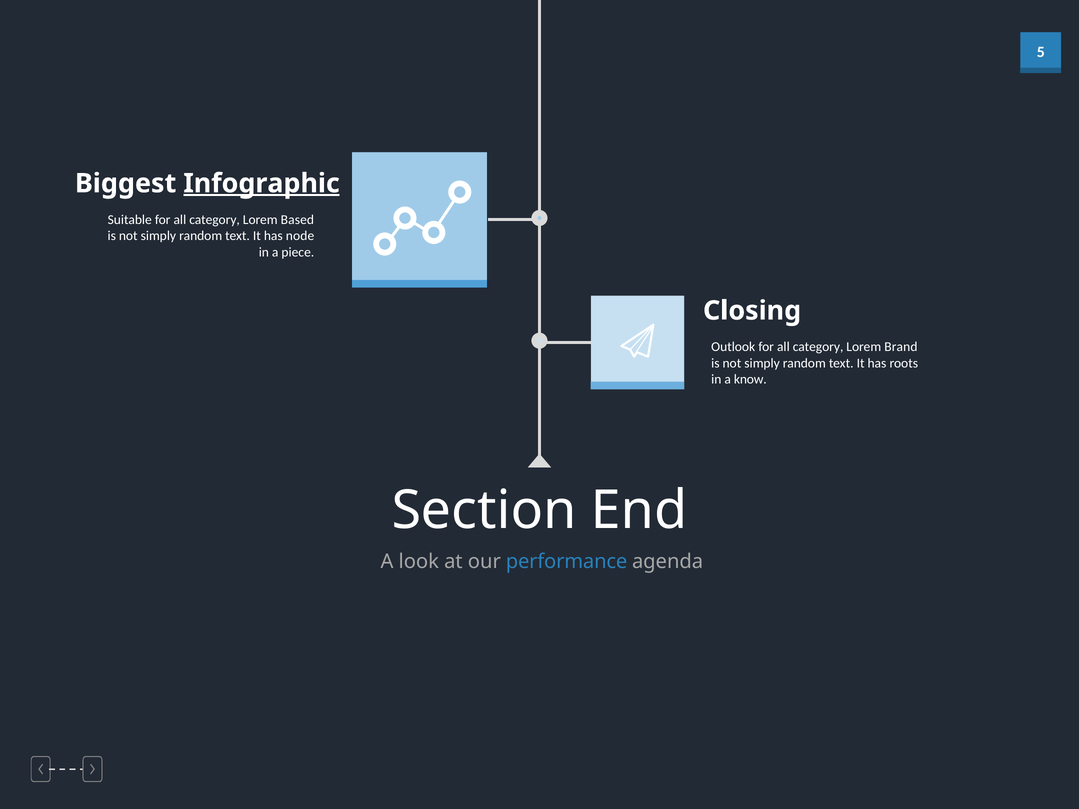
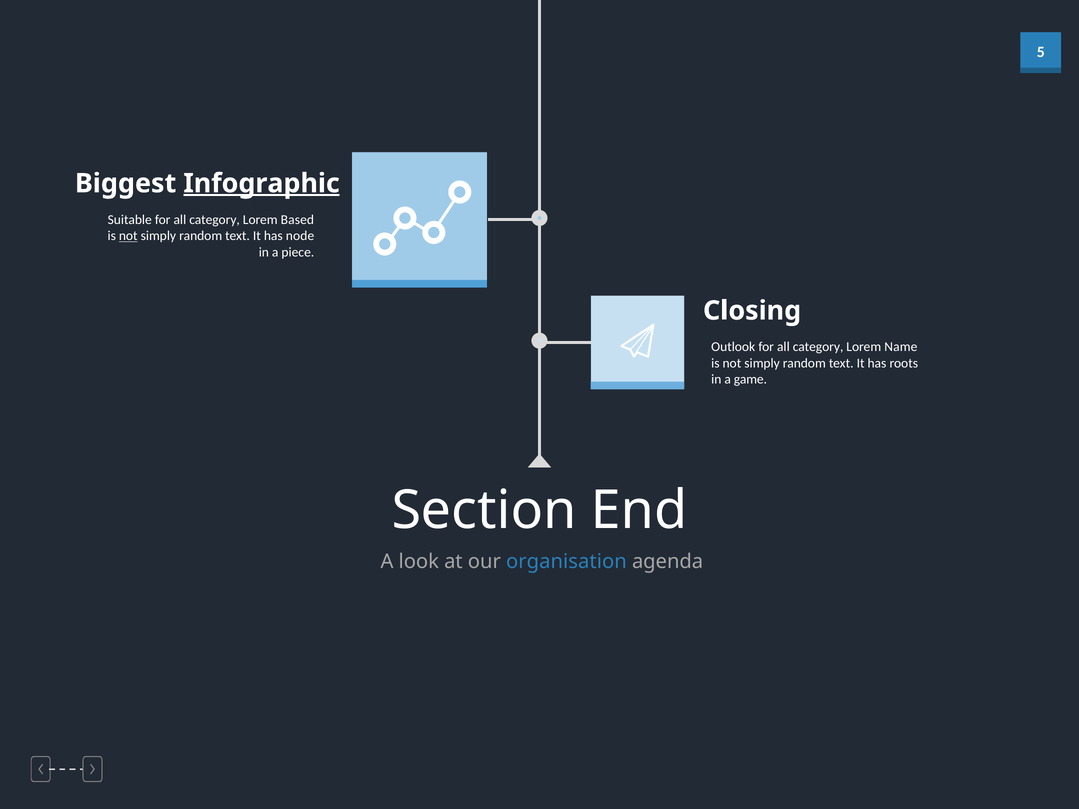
not at (128, 236) underline: none -> present
Brand: Brand -> Name
know: know -> game
performance: performance -> organisation
